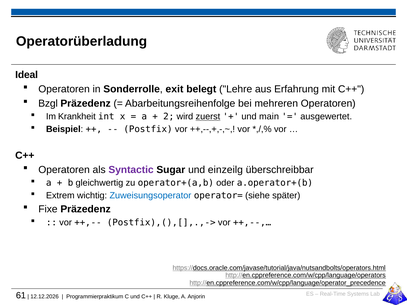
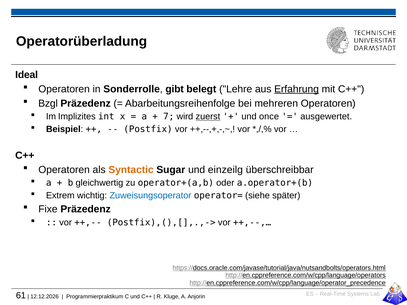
exit: exit -> gibt
Erfahrung underline: none -> present
Krankheit: Krankheit -> Implizites
2: 2 -> 7
main: main -> once
Syntactic colour: purple -> orange
